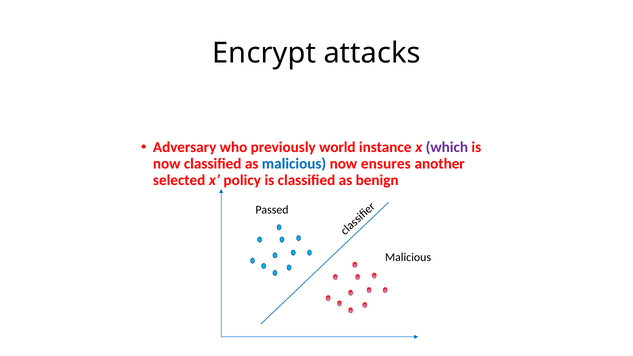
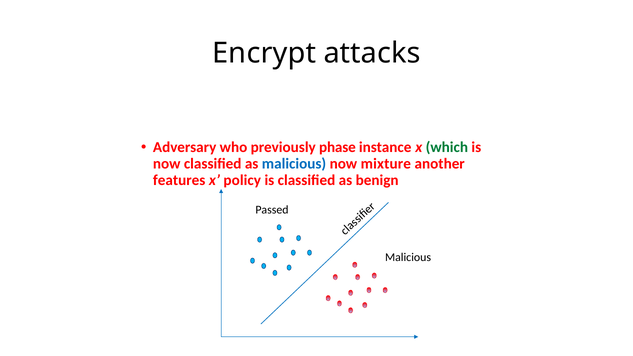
world: world -> phase
which colour: purple -> green
ensures: ensures -> mixture
selected: selected -> features
